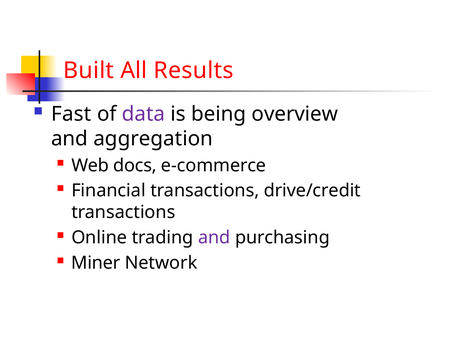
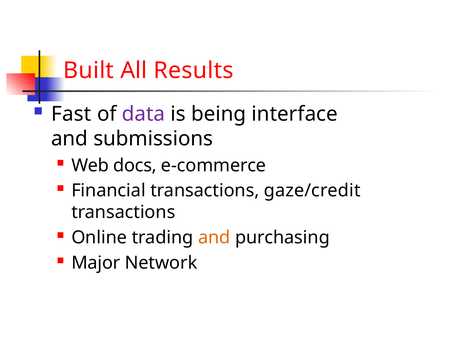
overview: overview -> interface
aggregation: aggregation -> submissions
drive/credit: drive/credit -> gaze/credit
and at (214, 238) colour: purple -> orange
Miner: Miner -> Major
